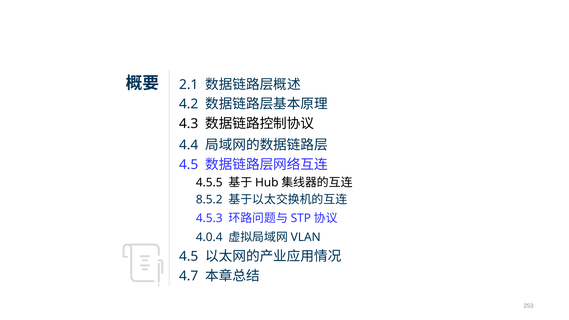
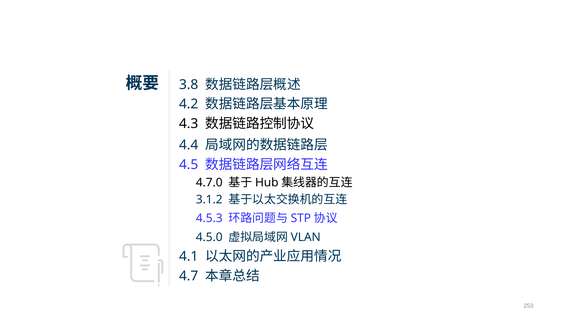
2.1: 2.1 -> 3.8
4.5.5: 4.5.5 -> 4.7.0
8.5.2: 8.5.2 -> 3.1.2
4.0.4: 4.0.4 -> 4.5.0
4.5 at (189, 256): 4.5 -> 4.1
